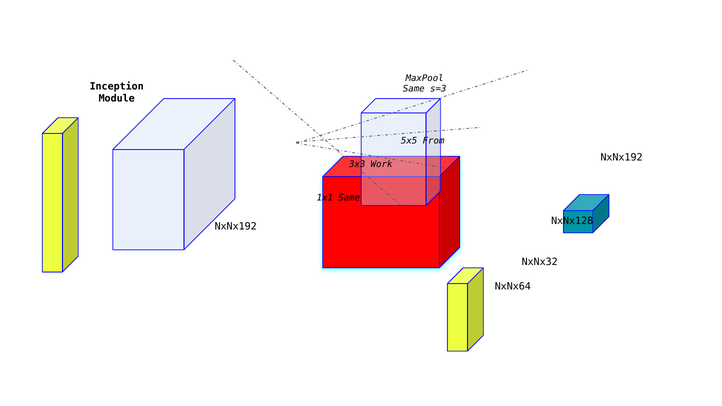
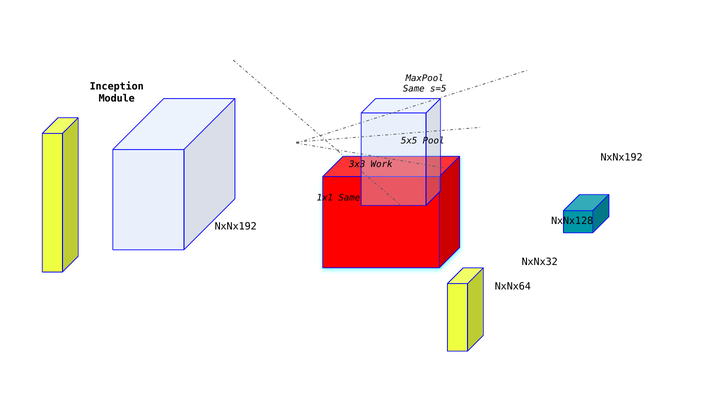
s=3: s=3 -> s=5
From: From -> Pool
